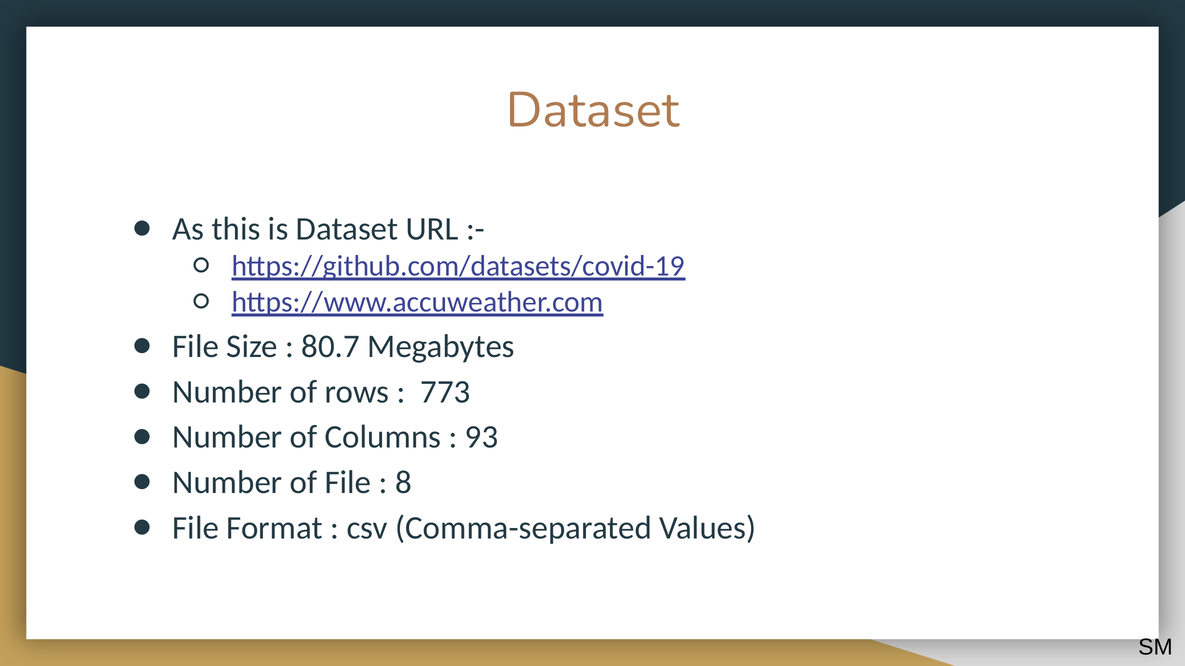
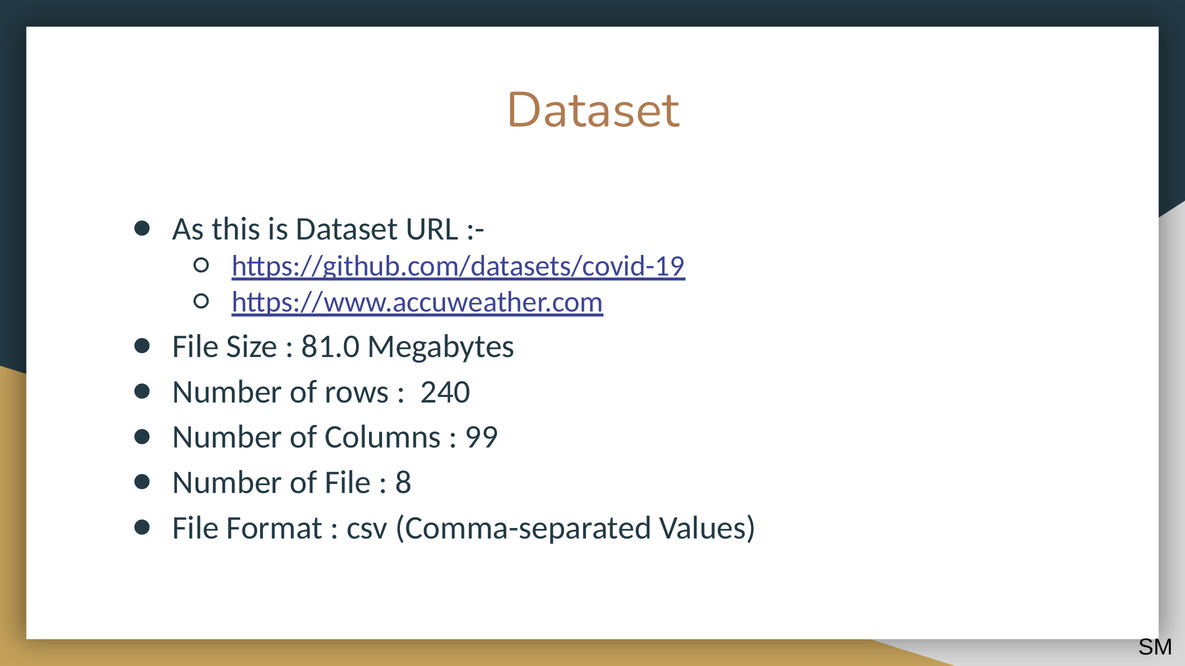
80.7: 80.7 -> 81.0
773: 773 -> 240
93: 93 -> 99
